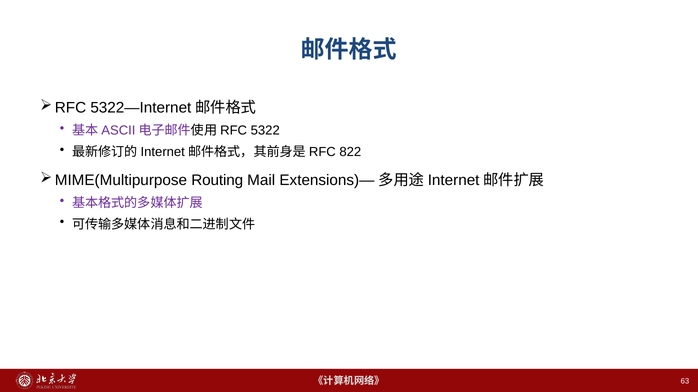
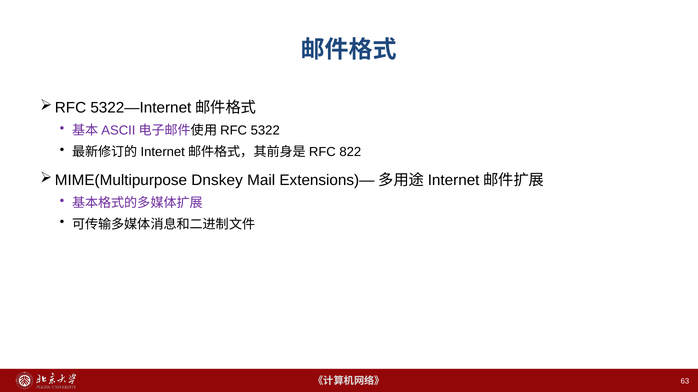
Routing: Routing -> Dnskey
